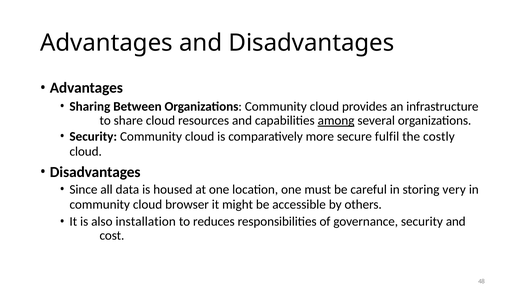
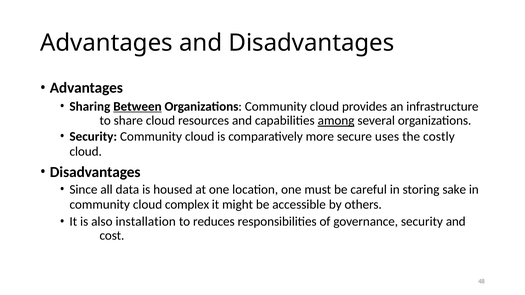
Between underline: none -> present
fulfil: fulfil -> uses
very: very -> sake
browser: browser -> complex
